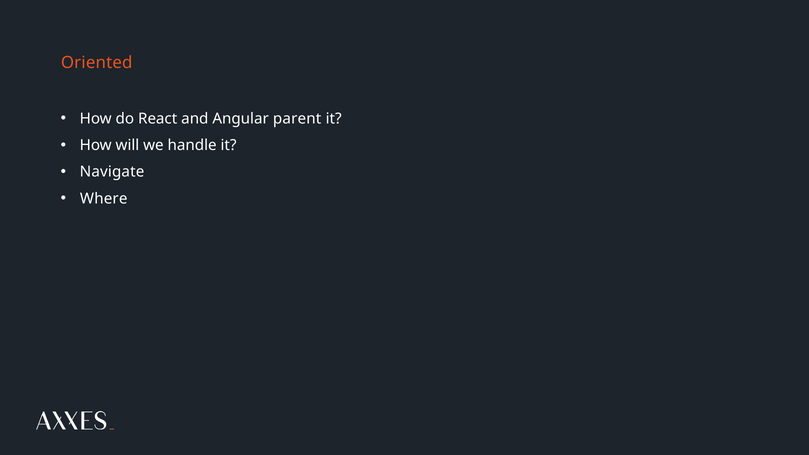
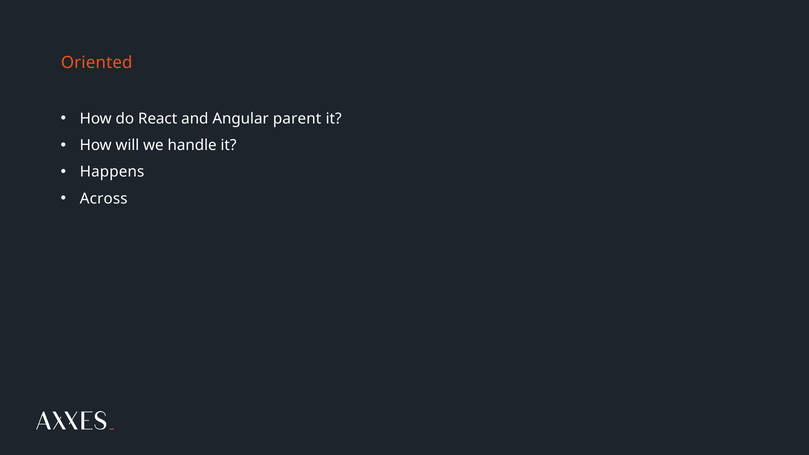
Navigate: Navigate -> Happens
Where: Where -> Across
